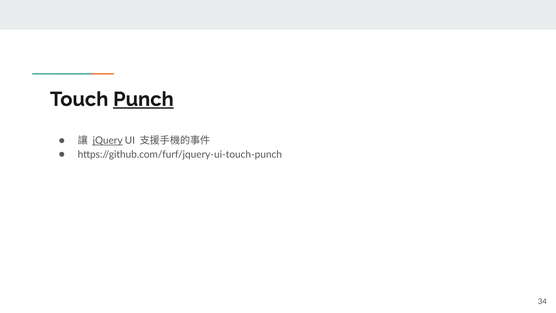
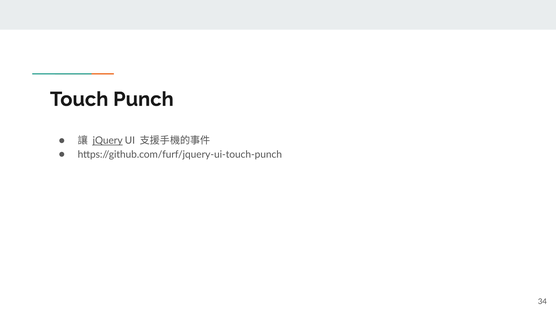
Punch underline: present -> none
